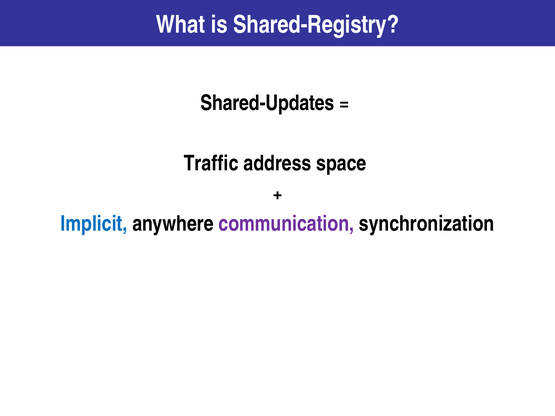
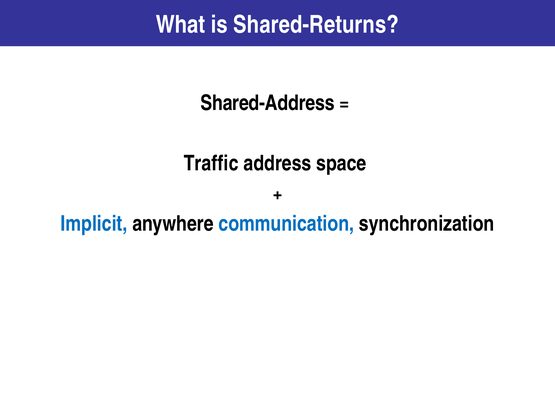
Shared-Registry: Shared-Registry -> Shared-Returns
Shared-Updates: Shared-Updates -> Shared-Address
communication colour: purple -> blue
